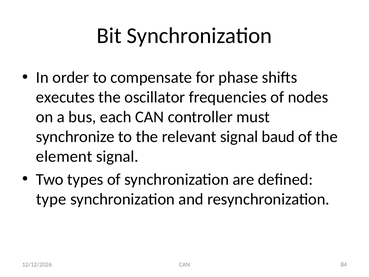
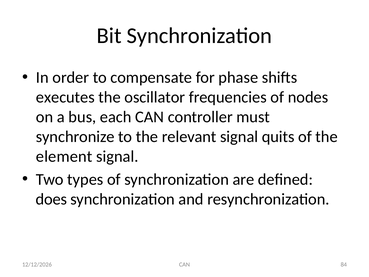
baud: baud -> quits
type: type -> does
